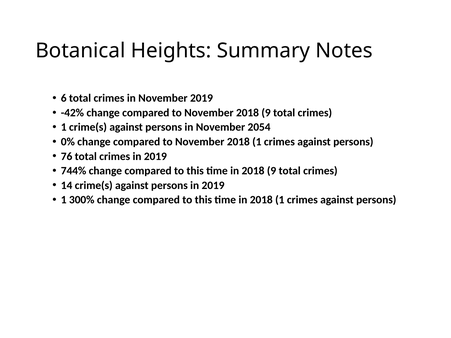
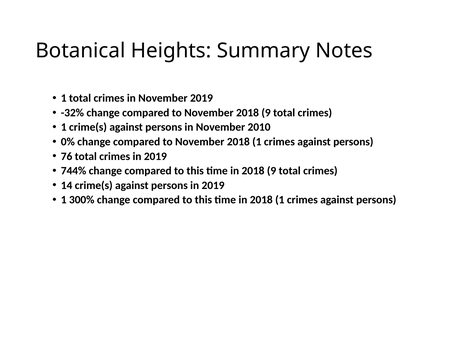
6 at (64, 98): 6 -> 1
-42%: -42% -> -32%
2054: 2054 -> 2010
